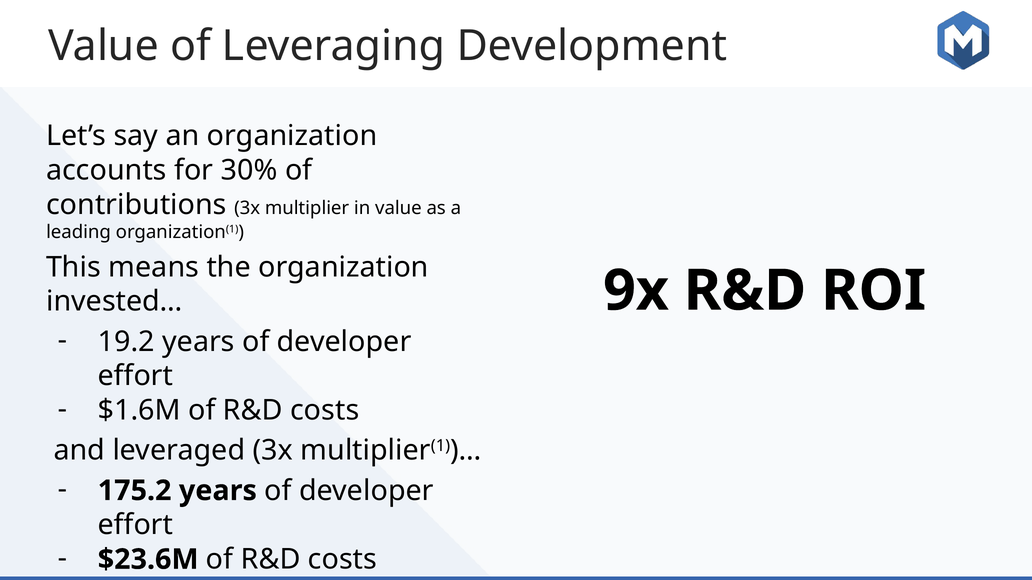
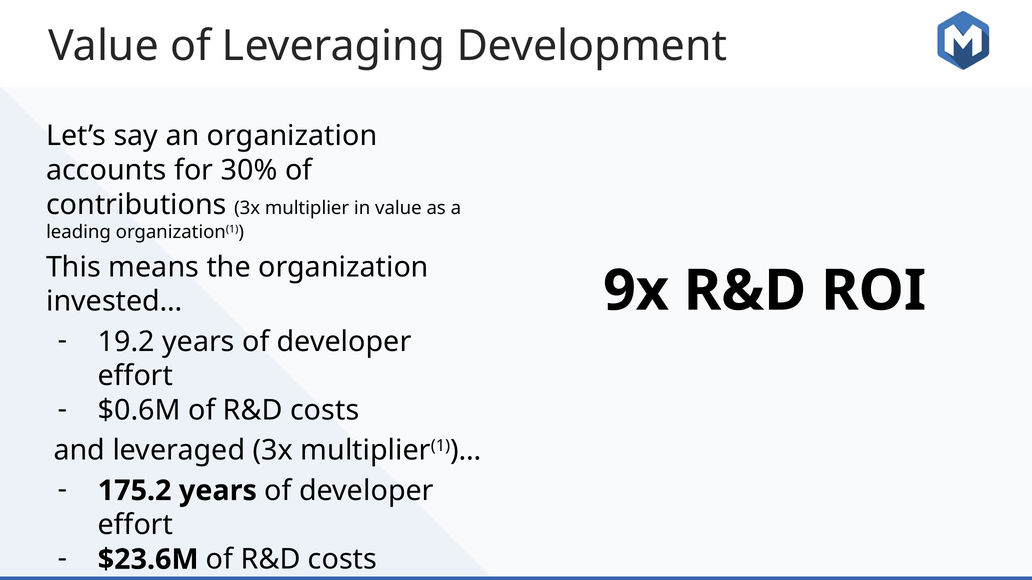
$1.6M: $1.6M -> $0.6M
